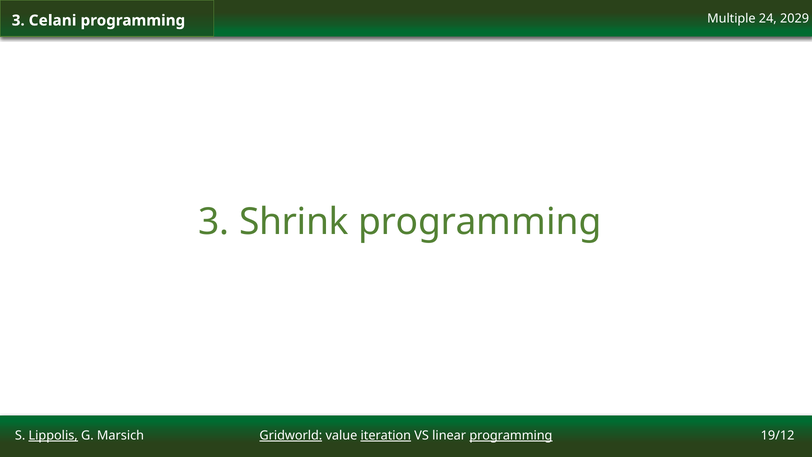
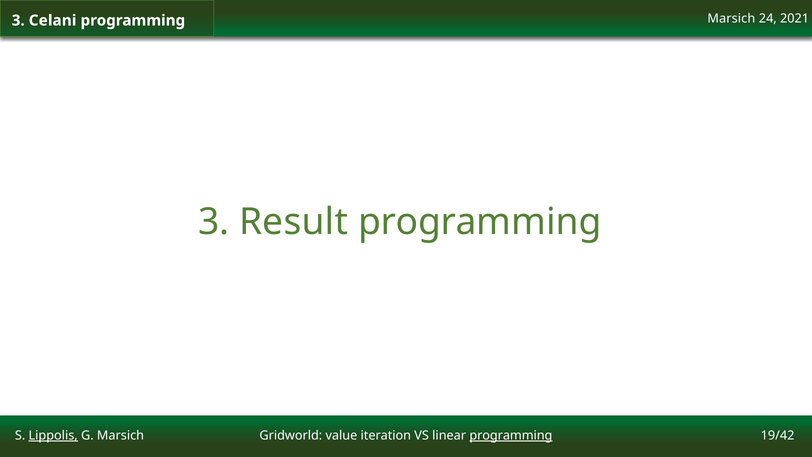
Multiple at (731, 19): Multiple -> Marsich
2029: 2029 -> 2021
Shrink: Shrink -> Result
19/12: 19/12 -> 19/42
Gridworld underline: present -> none
iteration underline: present -> none
